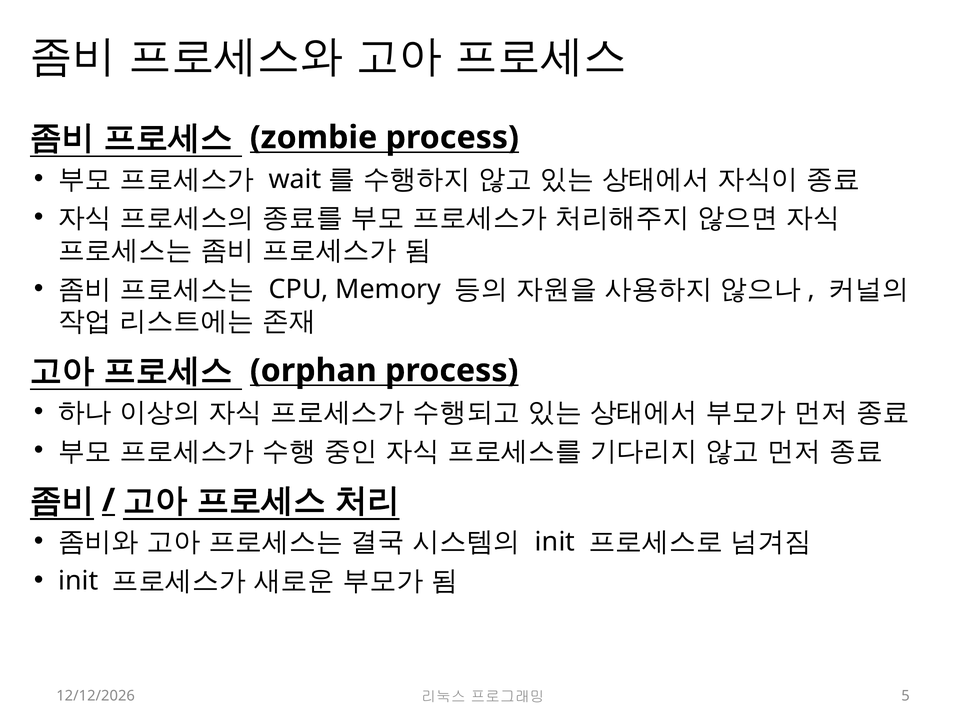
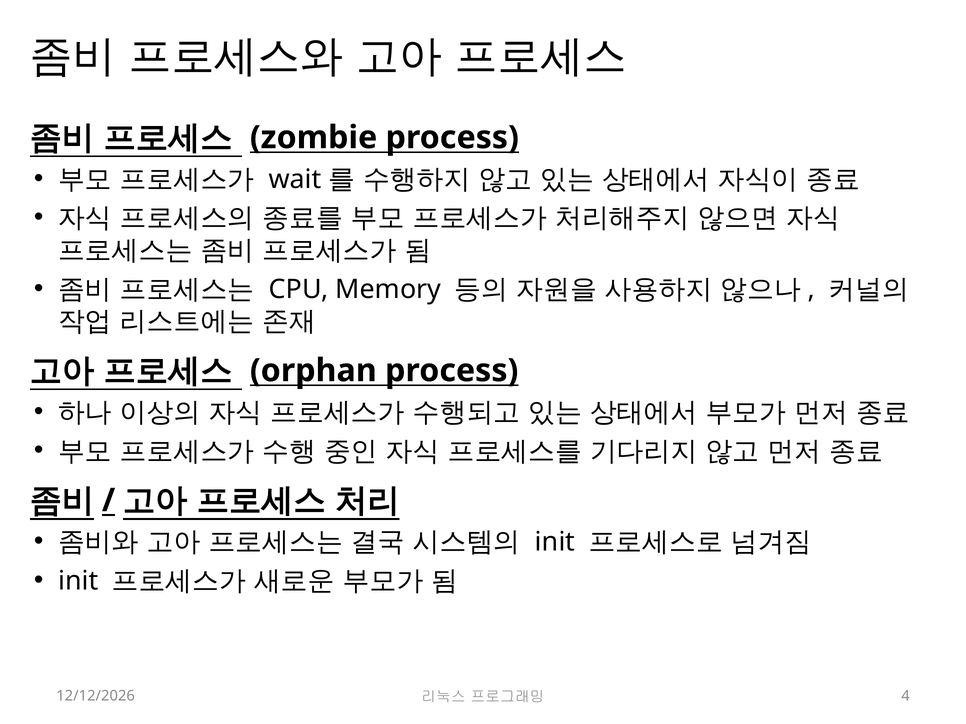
5: 5 -> 4
